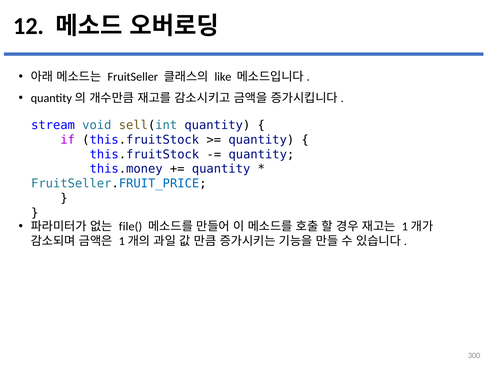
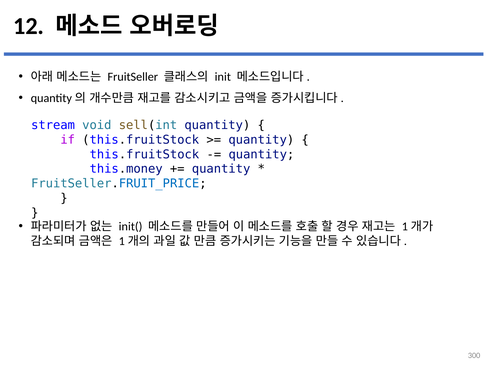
like: like -> init
file(: file( -> init(
